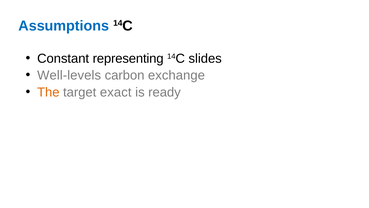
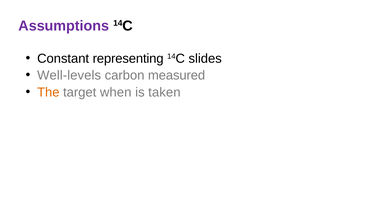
Assumptions colour: blue -> purple
exchange: exchange -> measured
exact: exact -> when
ready: ready -> taken
